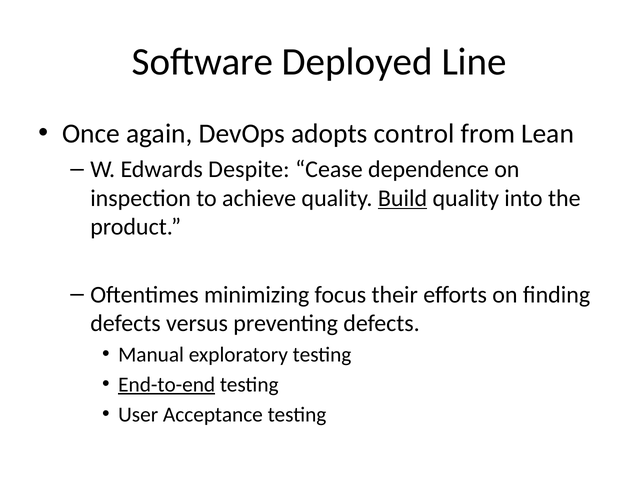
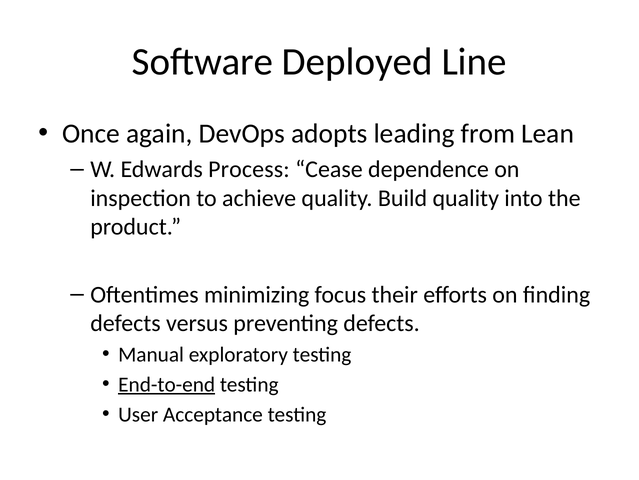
control: control -> leading
Despite: Despite -> Process
Build underline: present -> none
